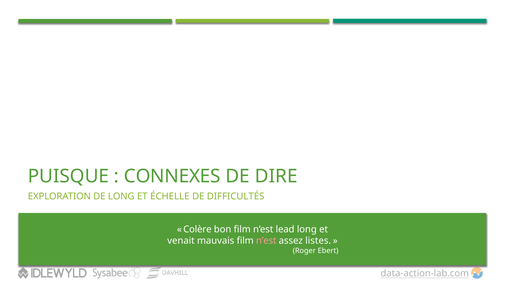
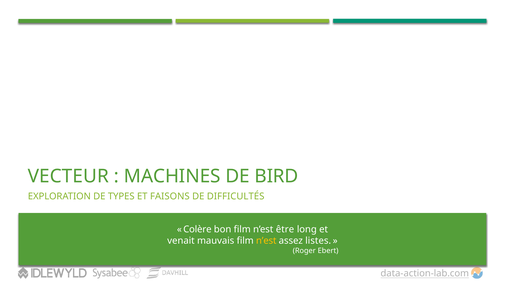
PUISQUE: PUISQUE -> VECTEUR
CONNEXES: CONNEXES -> MACHINES
DIRE: DIRE -> BIRD
DE LONG: LONG -> TYPES
ÉCHELLE: ÉCHELLE -> FAISONS
lead: lead -> être
n’est at (266, 241) colour: pink -> yellow
